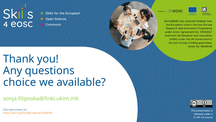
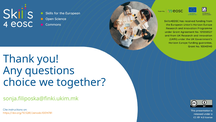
available: available -> together
